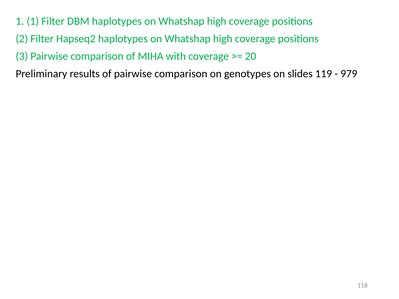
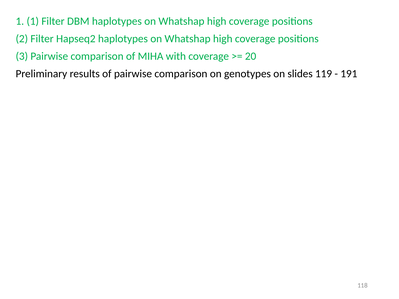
979: 979 -> 191
